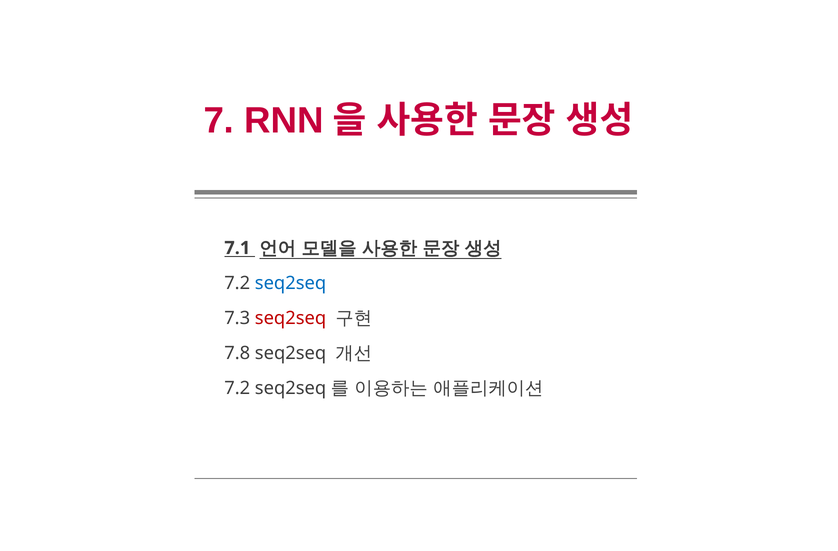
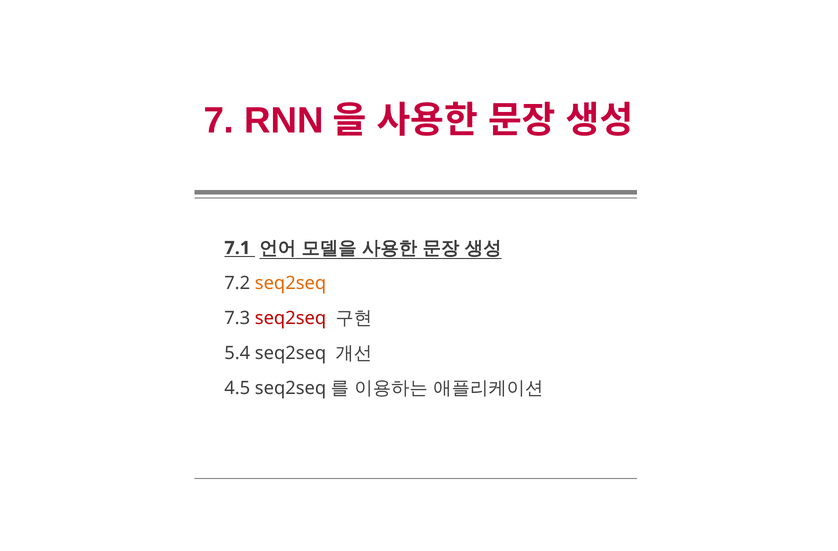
seq2seq at (291, 283) colour: blue -> orange
7.8: 7.8 -> 5.4
7.2 at (237, 388): 7.2 -> 4.5
